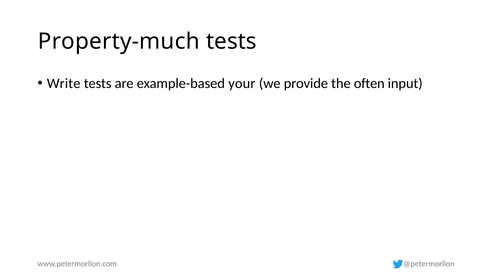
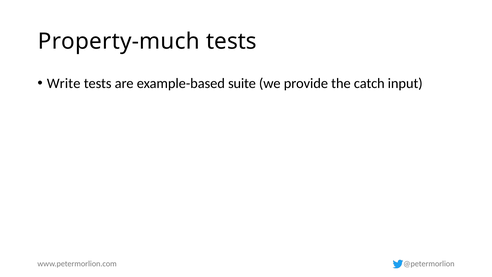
your: your -> suite
often: often -> catch
